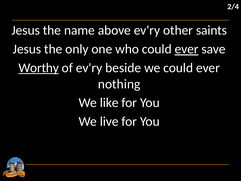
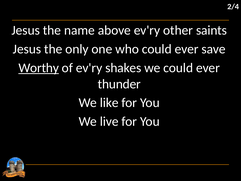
ever at (187, 49) underline: present -> none
beside: beside -> shakes
nothing: nothing -> thunder
